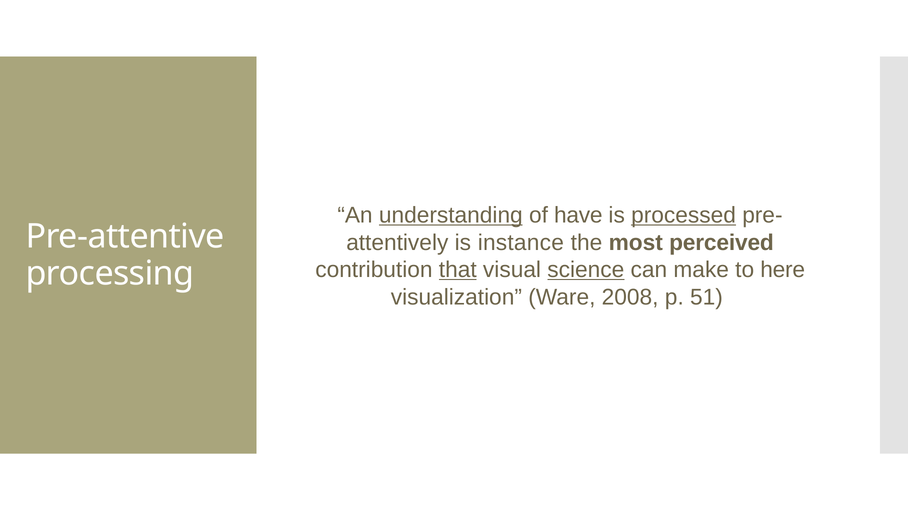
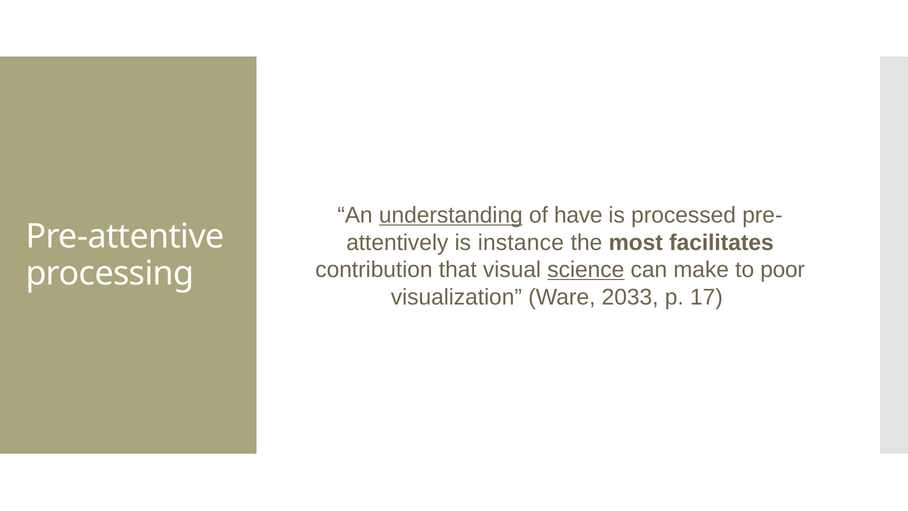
processed underline: present -> none
perceived: perceived -> facilitates
that underline: present -> none
here: here -> poor
2008: 2008 -> 2033
51: 51 -> 17
